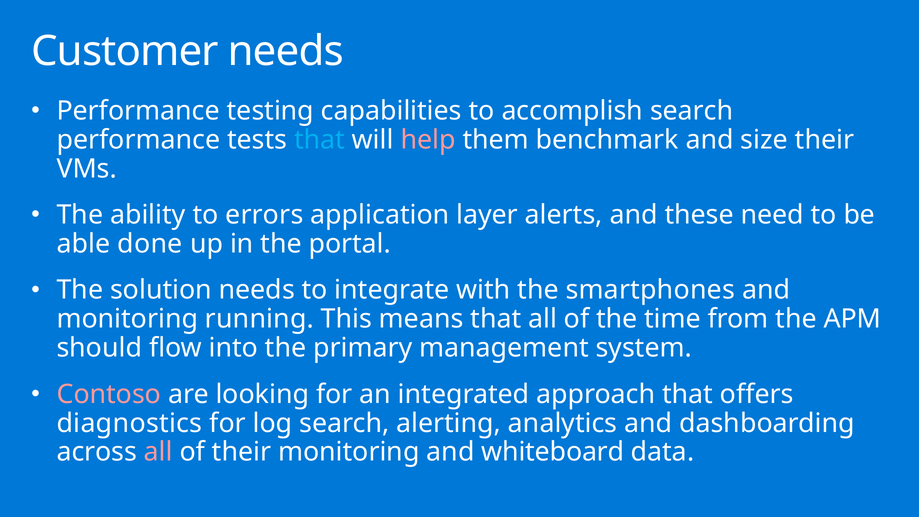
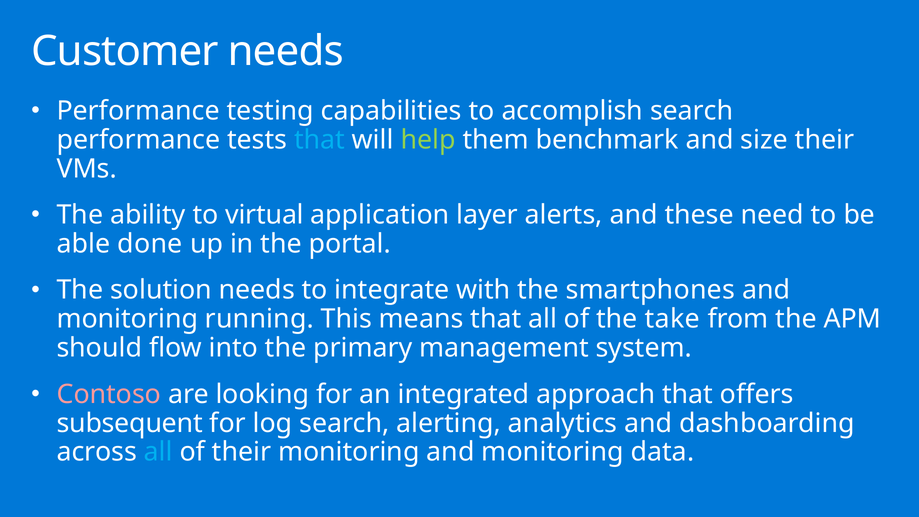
help colour: pink -> light green
errors: errors -> virtual
time: time -> take
diagnostics: diagnostics -> subsequent
all at (158, 452) colour: pink -> light blue
monitoring and whiteboard: whiteboard -> monitoring
